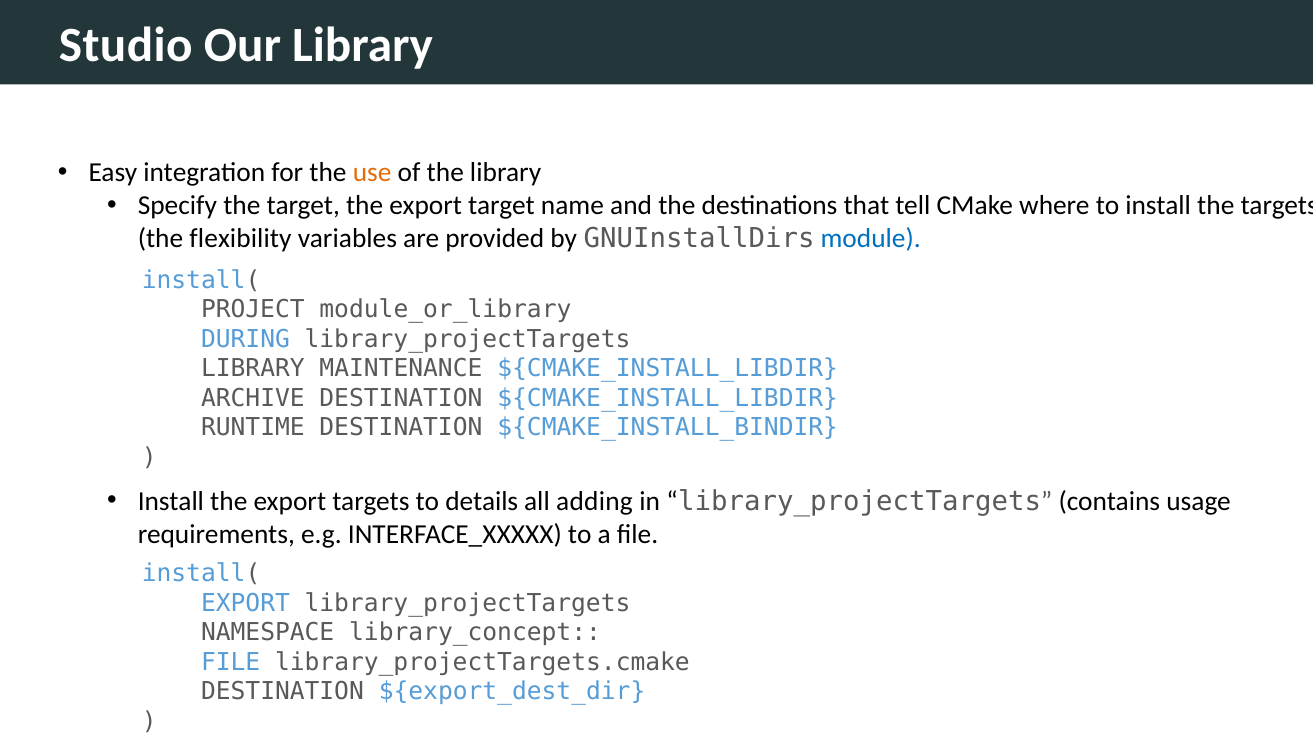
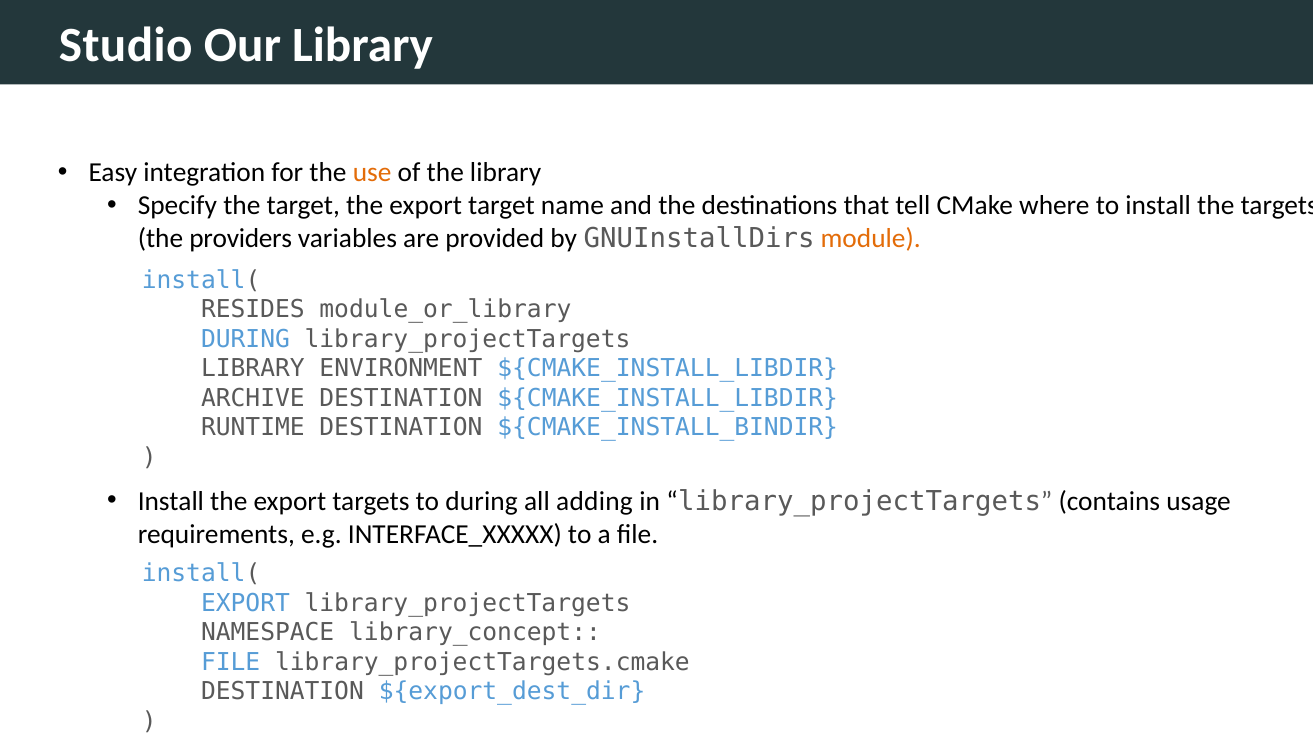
flexibility: flexibility -> providers
module colour: blue -> orange
PROJECT: PROJECT -> RESIDES
MAINTENANCE: MAINTENANCE -> ENVIRONMENT
to details: details -> during
